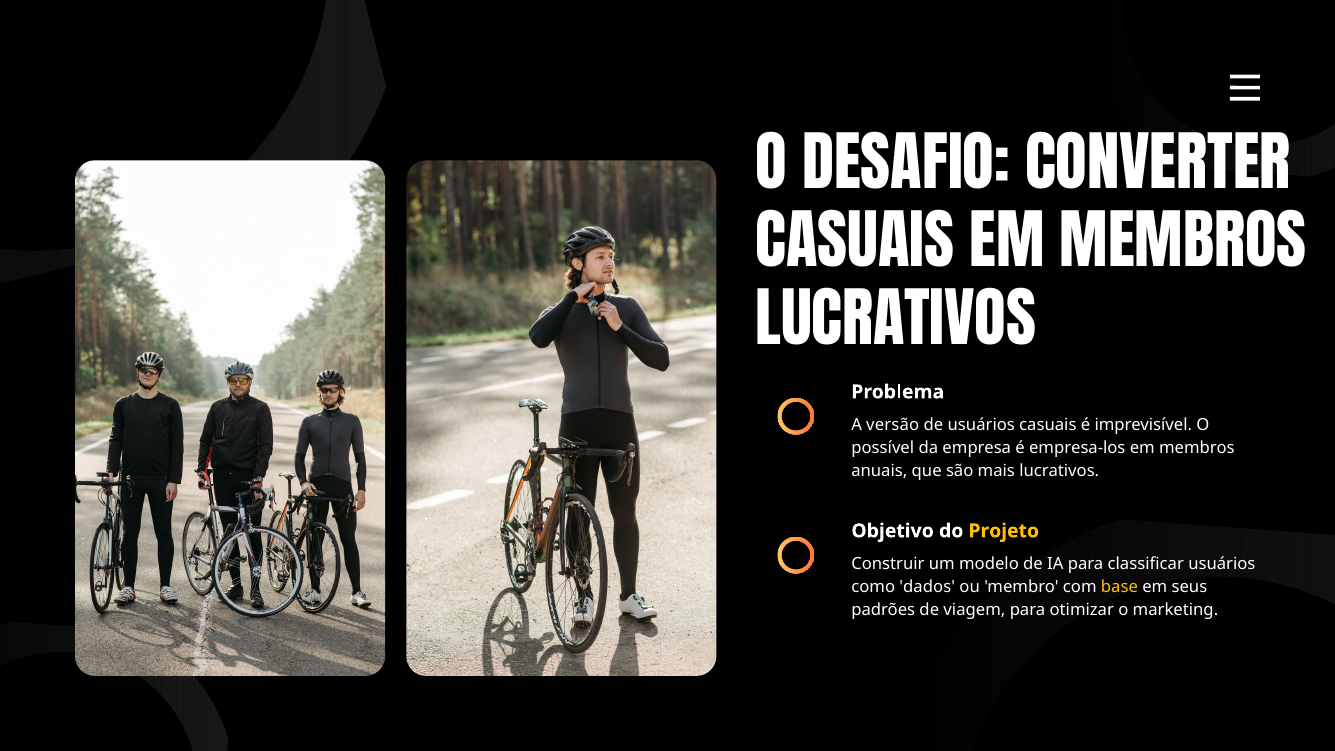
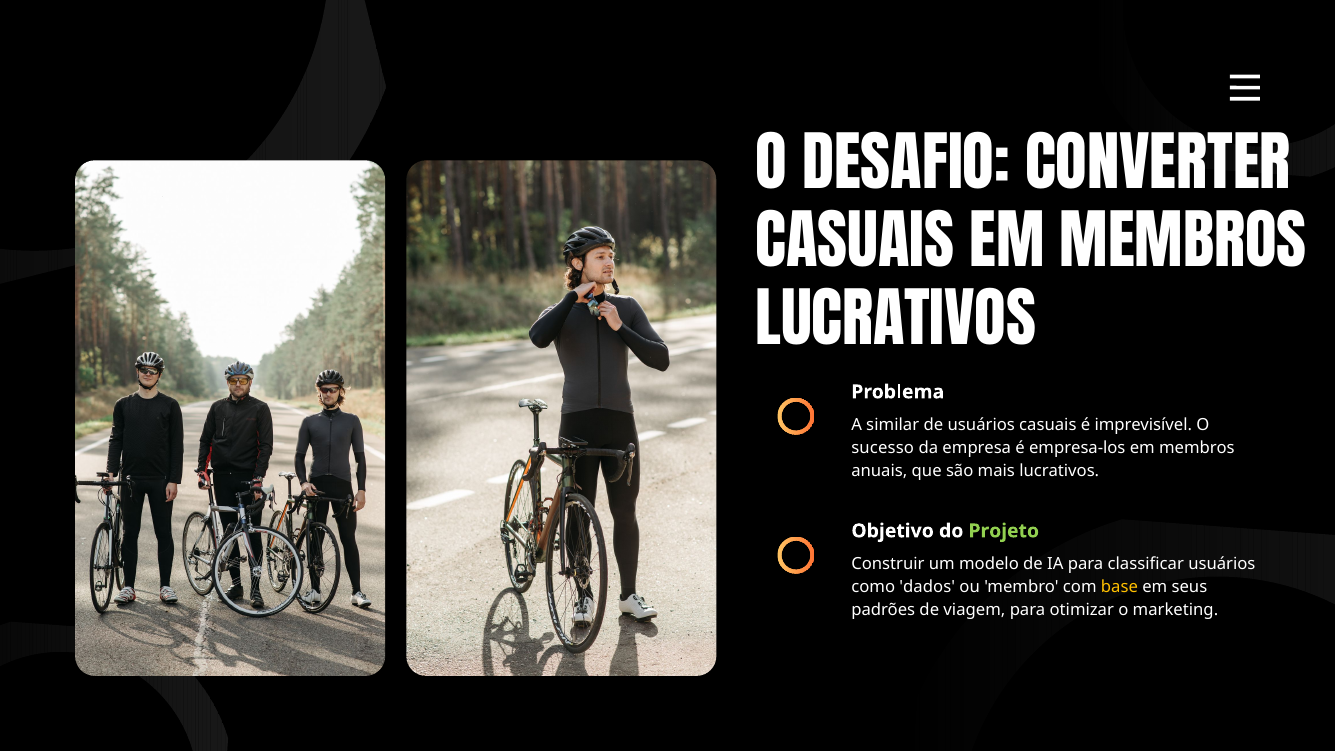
versão: versão -> similar
possível: possível -> sucesso
Projeto colour: yellow -> light green
